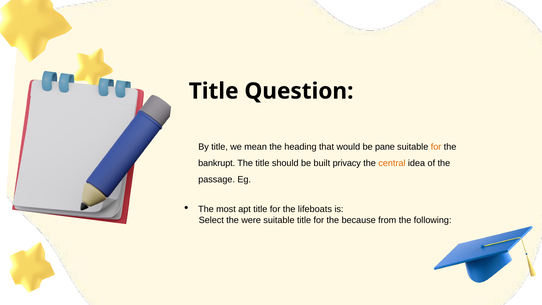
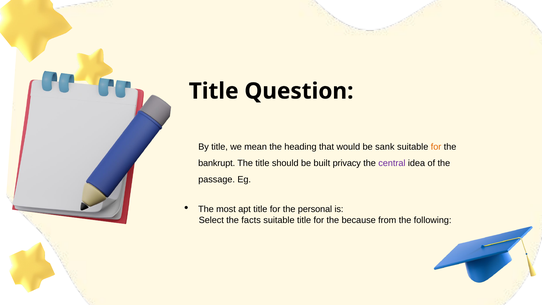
pane: pane -> sank
central colour: orange -> purple
lifeboats: lifeboats -> personal
were: were -> facts
